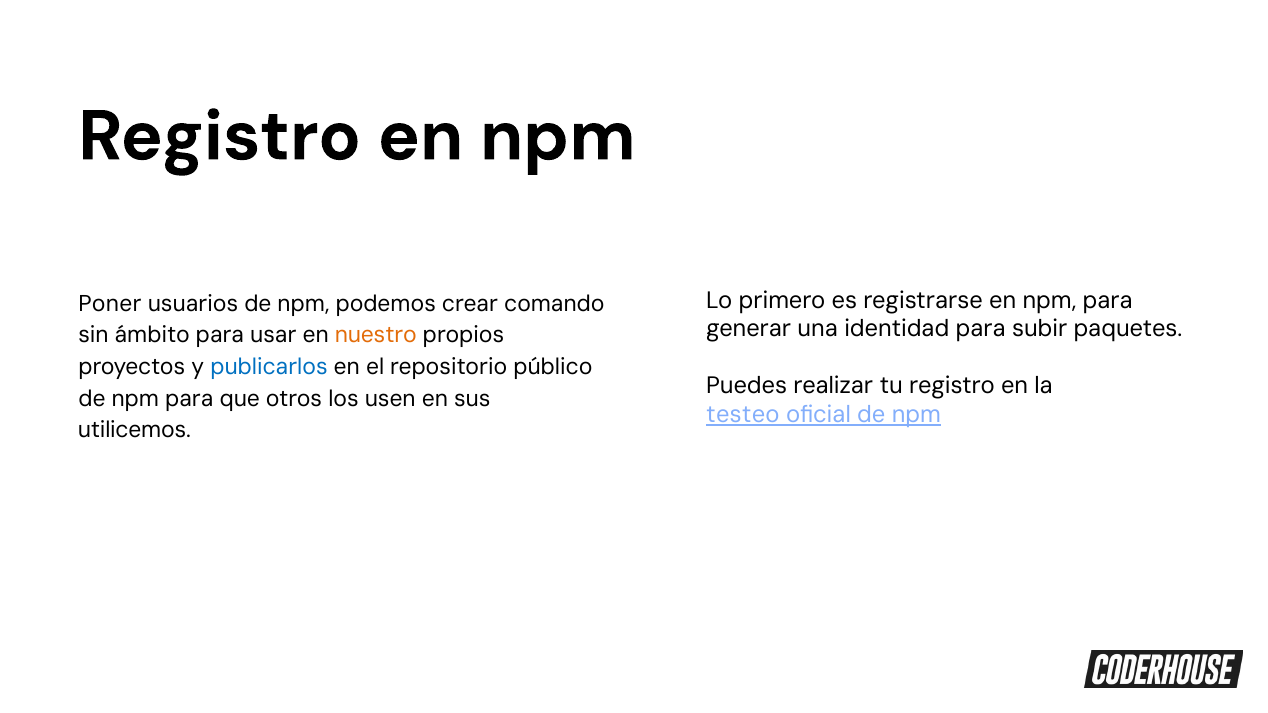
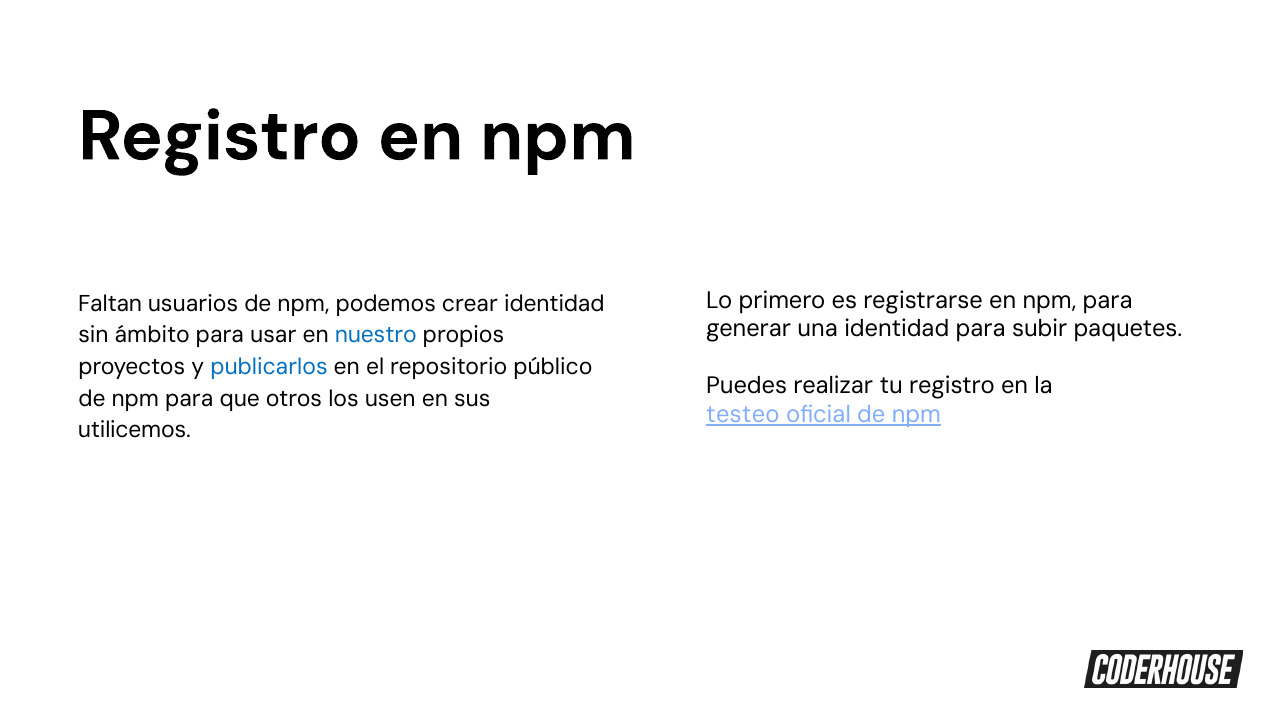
Poner: Poner -> Faltan
crear comando: comando -> identidad
nuestro colour: orange -> blue
